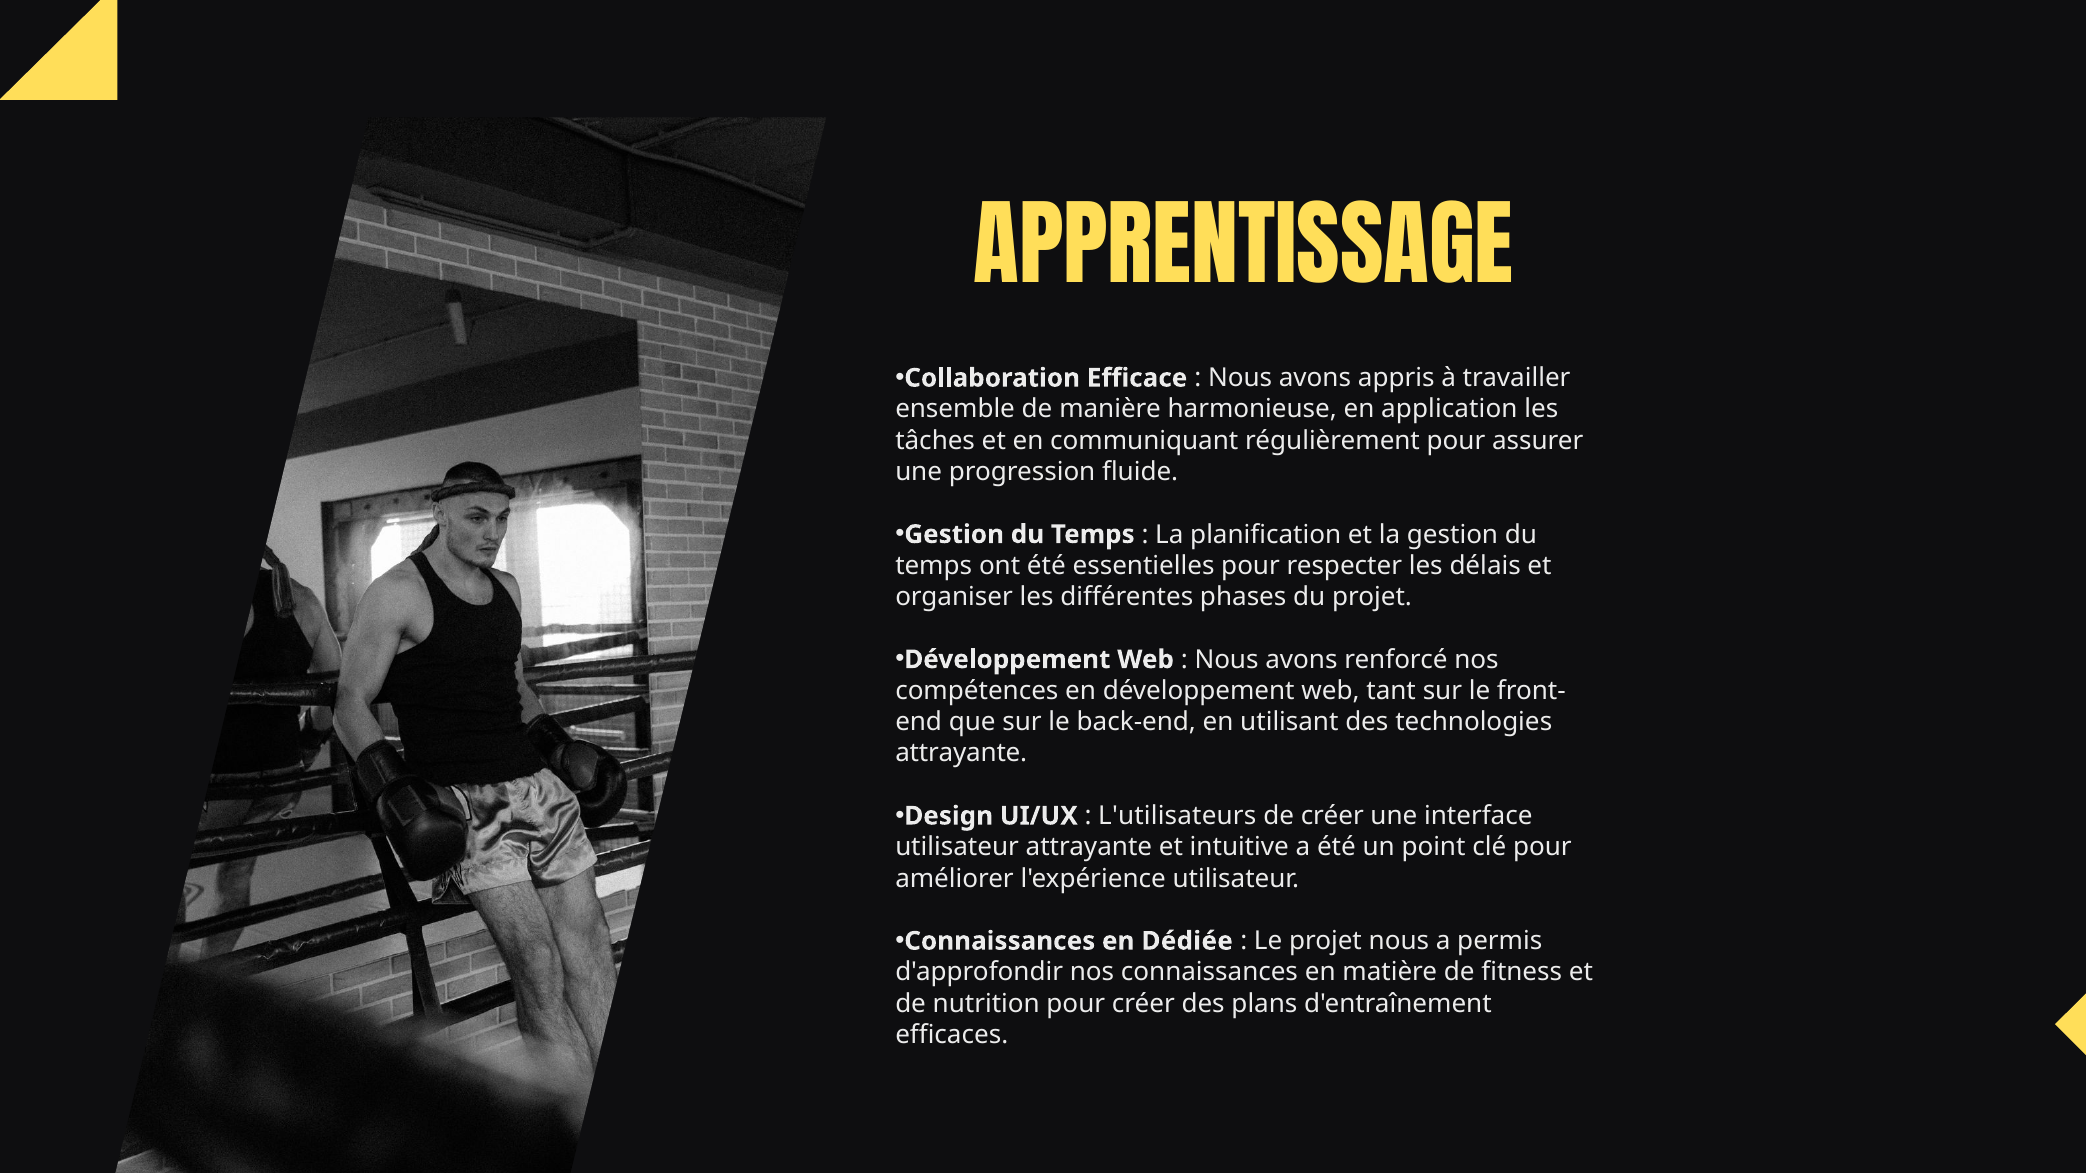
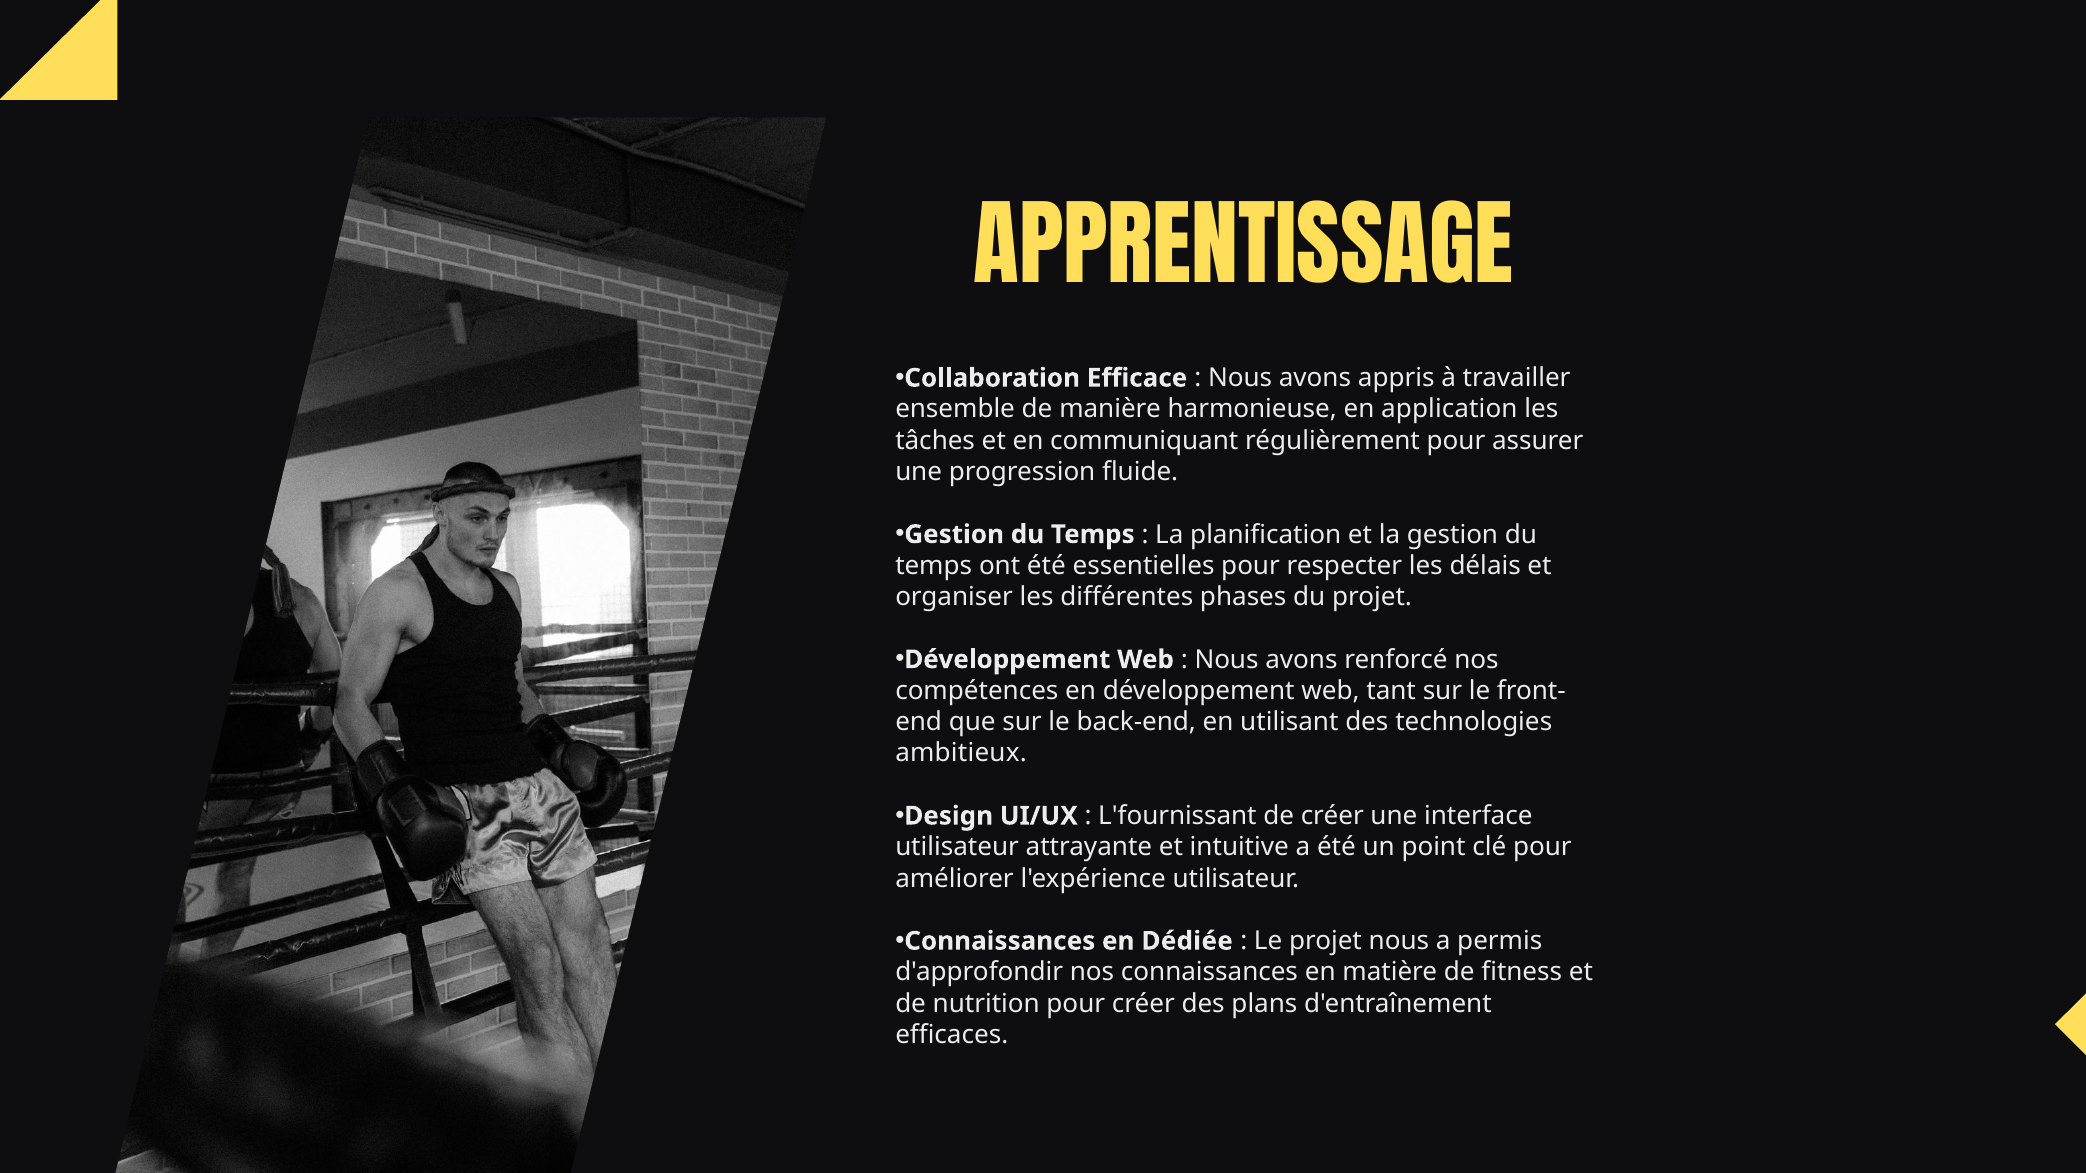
attrayante at (961, 754): attrayante -> ambitieux
L'utilisateurs: L'utilisateurs -> L'fournissant
